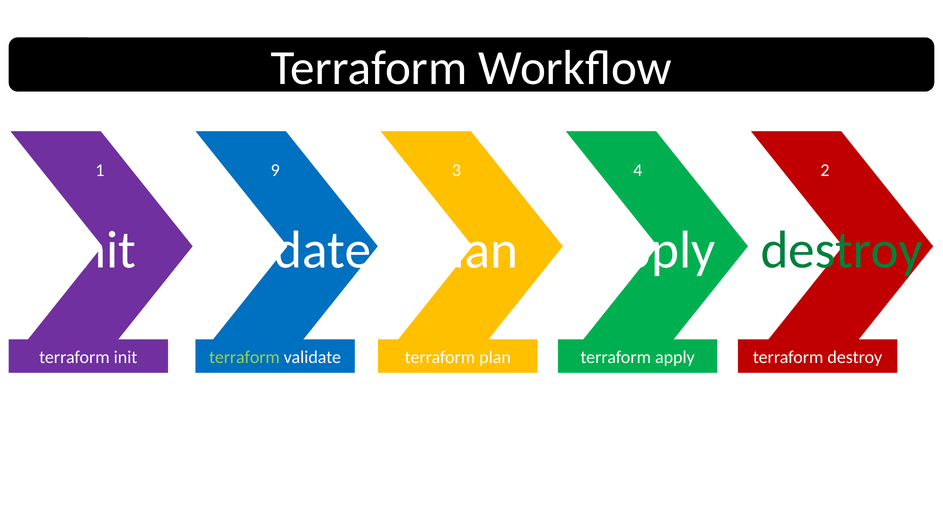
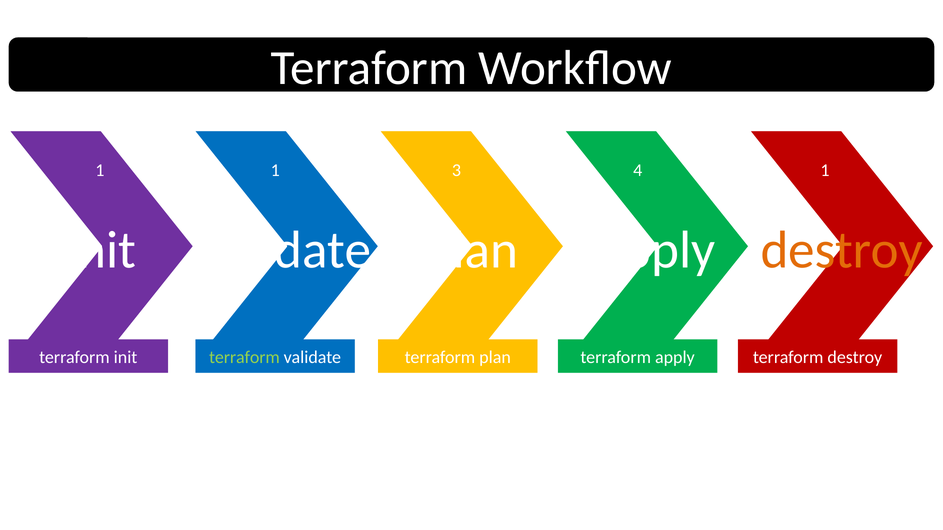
1 9: 9 -> 1
4 2: 2 -> 1
destroy at (842, 250) colour: green -> orange
